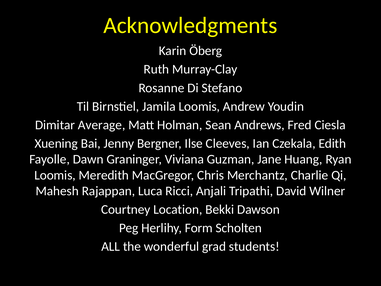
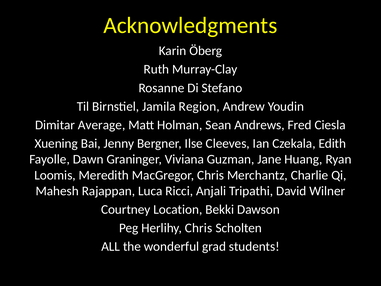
Jamila Loomis: Loomis -> Region
Herlihy Form: Form -> Chris
